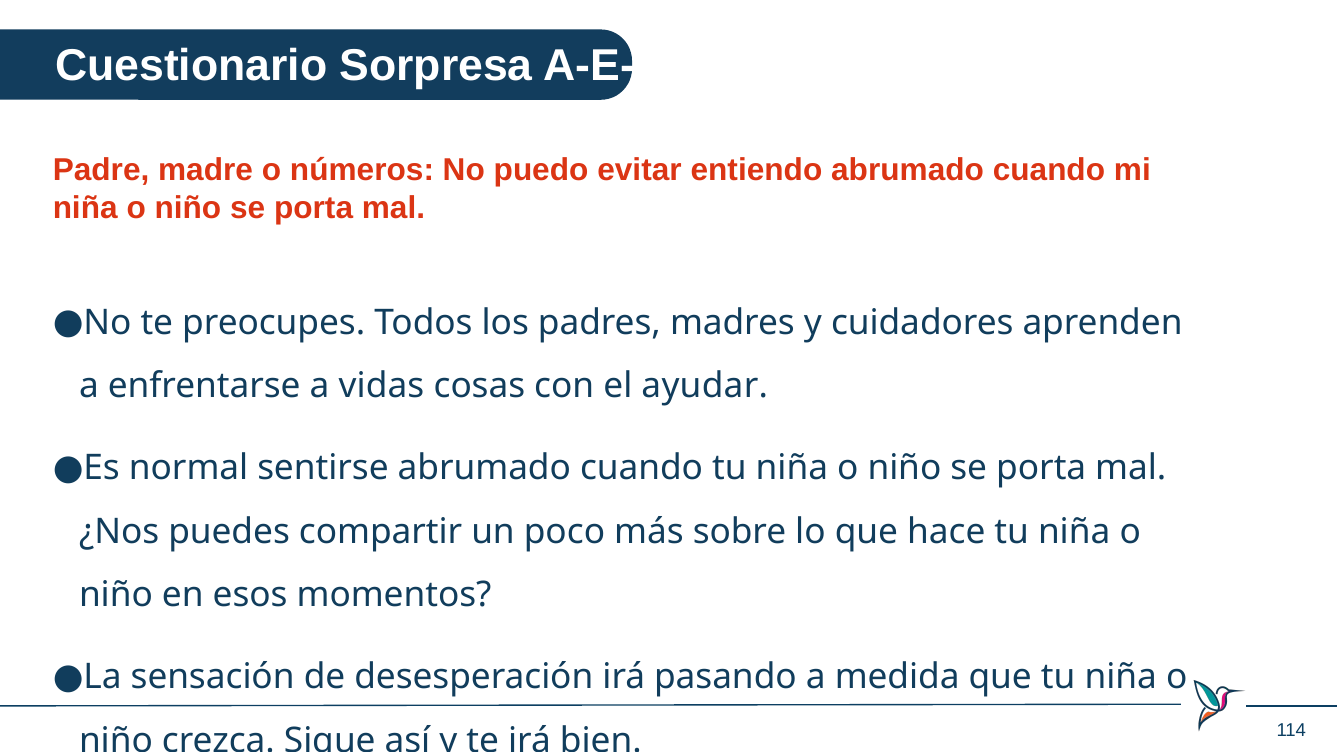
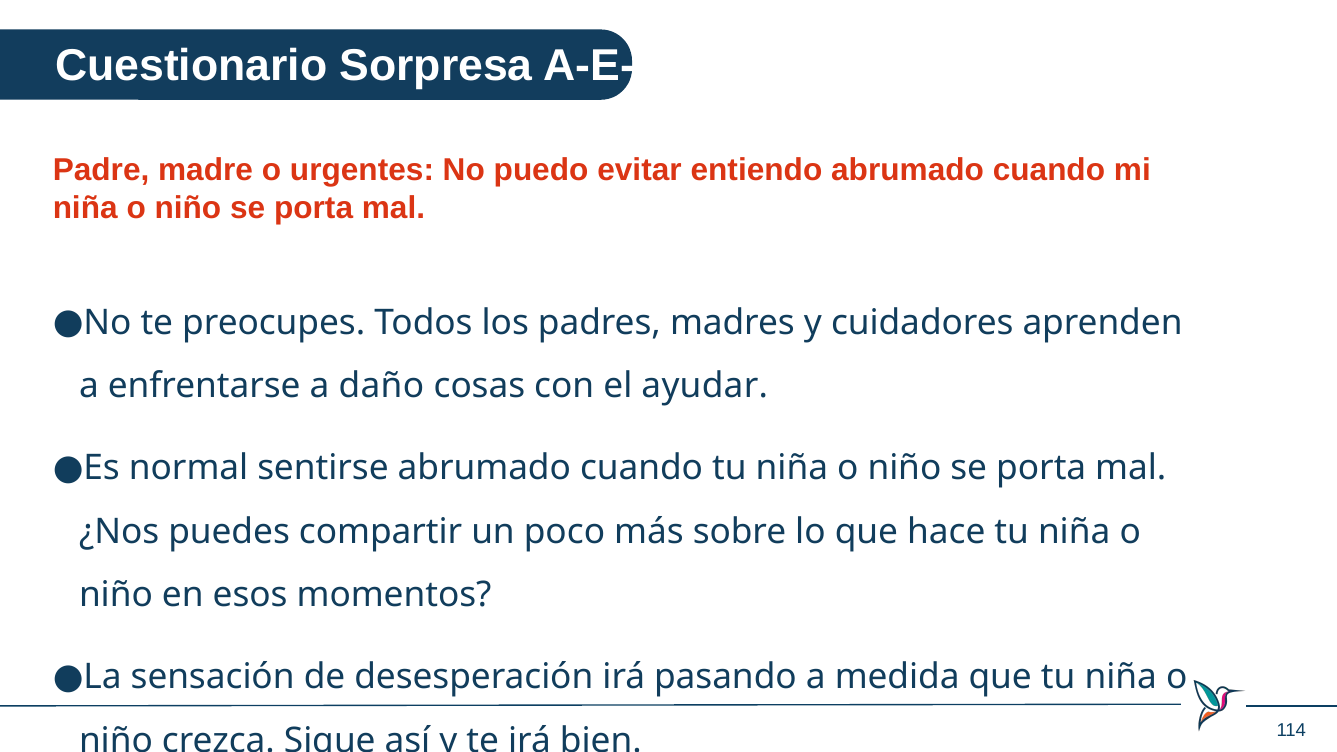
números: números -> urgentes
vidas: vidas -> daño
